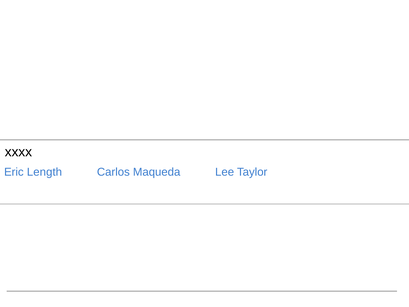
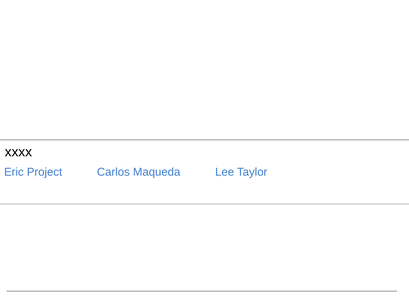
Length: Length -> Project
